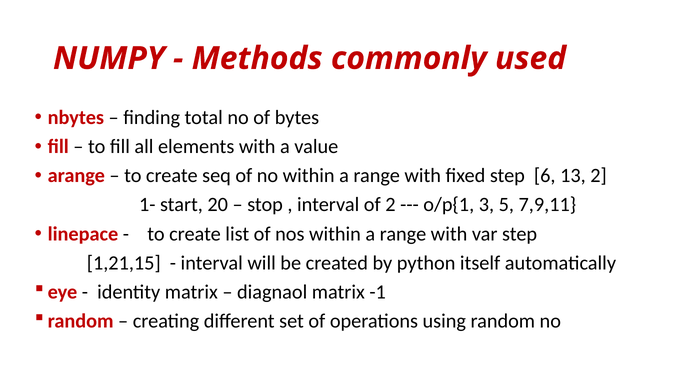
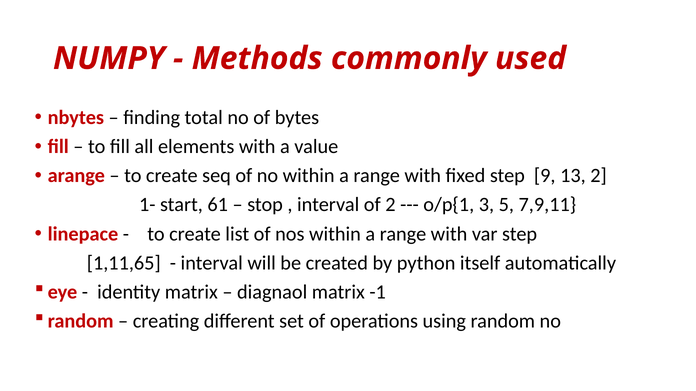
6: 6 -> 9
20: 20 -> 61
1,21,15: 1,21,15 -> 1,11,65
